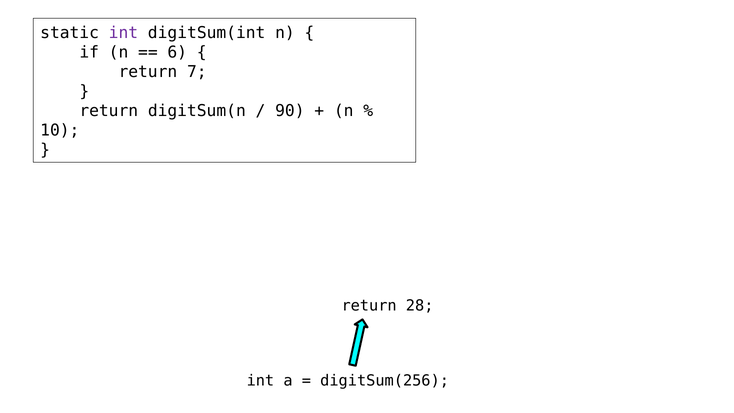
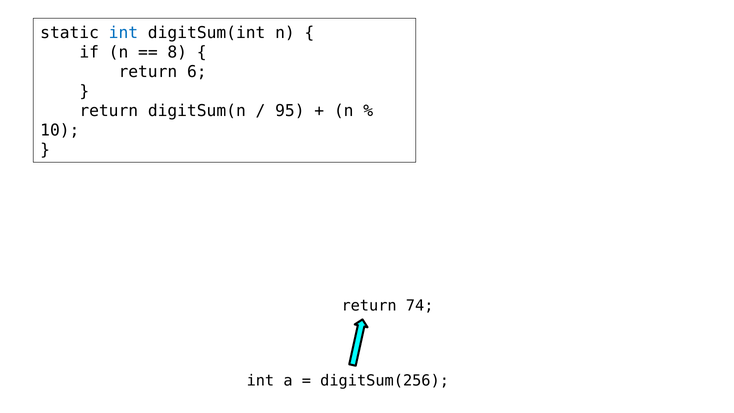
int at (123, 33) colour: purple -> blue
6: 6 -> 8
7: 7 -> 6
90: 90 -> 95
28: 28 -> 74
